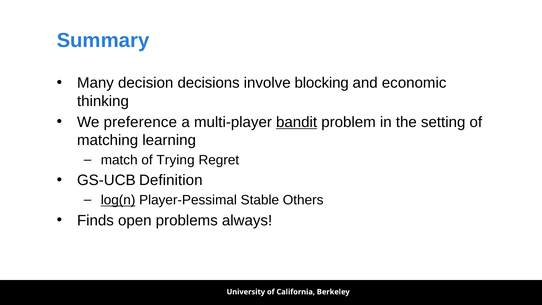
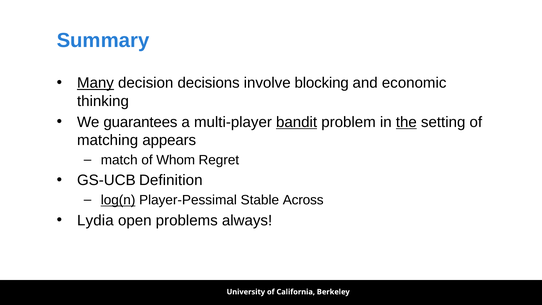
Many underline: none -> present
preference: preference -> guarantees
the underline: none -> present
learning: learning -> appears
Trying: Trying -> Whom
Others: Others -> Across
Finds: Finds -> Lydia
